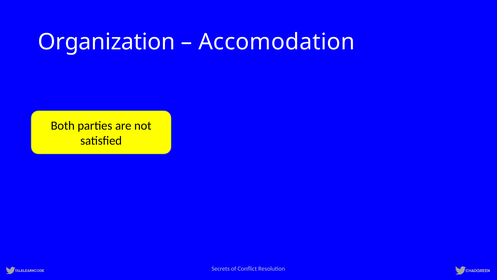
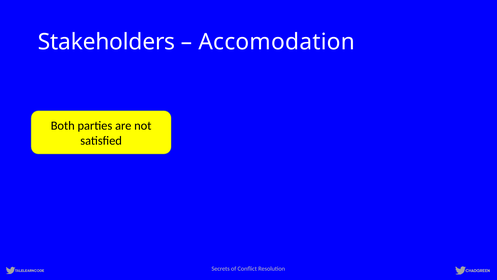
Organization: Organization -> Stakeholders
